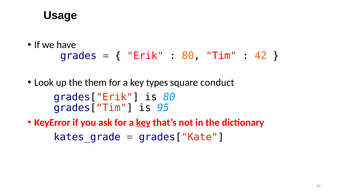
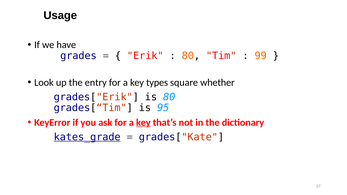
42: 42 -> 99
them: them -> entry
conduct: conduct -> whether
kates_grade underline: none -> present
